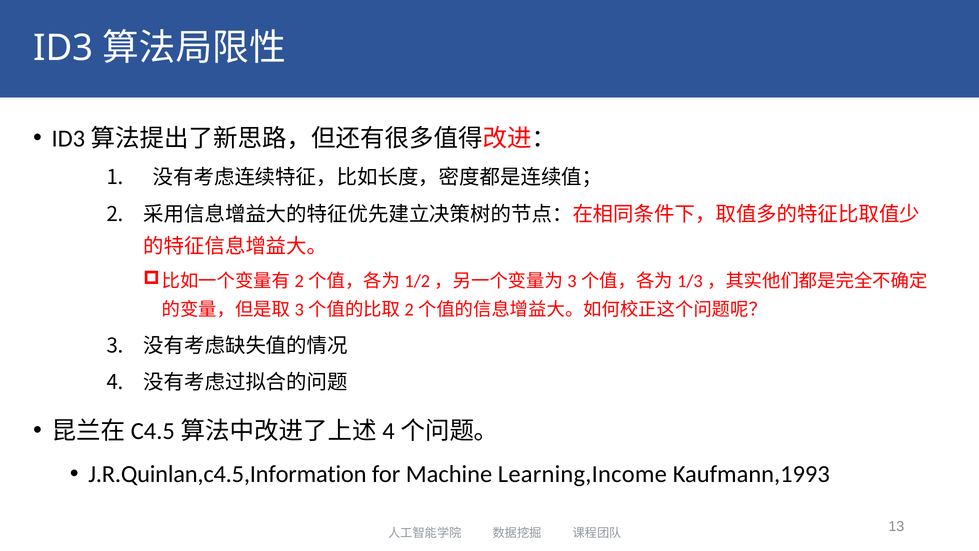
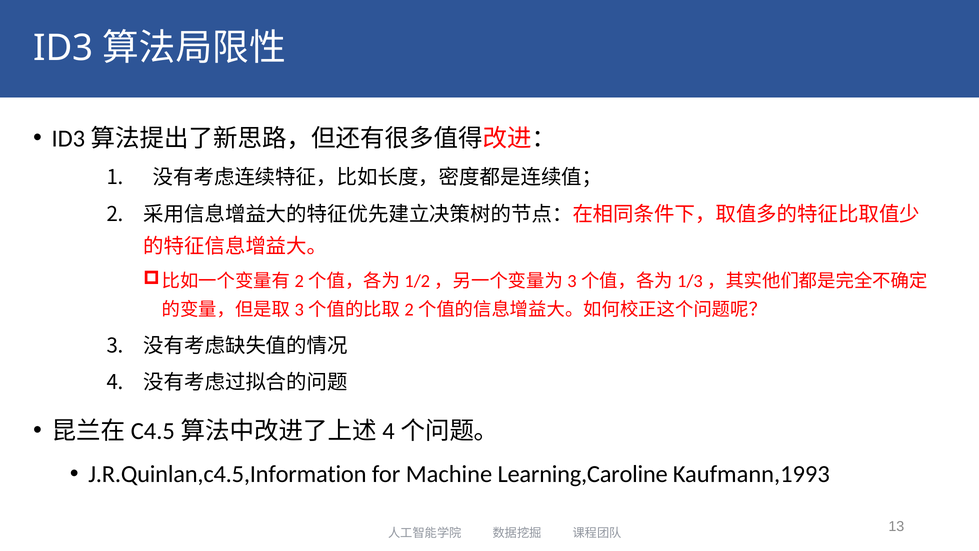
Learning,Income: Learning,Income -> Learning,Caroline
